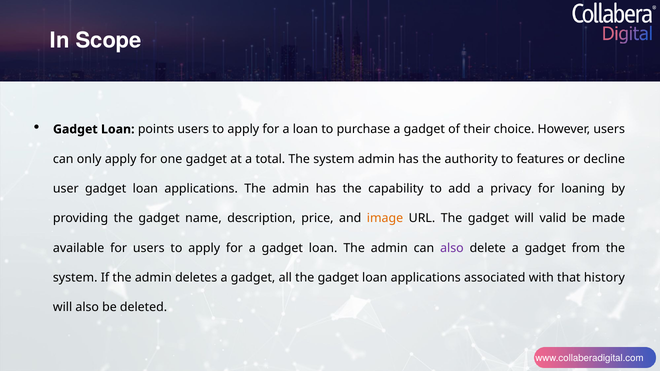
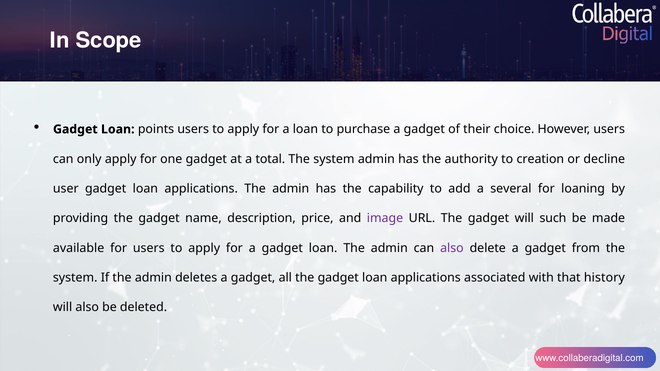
features: features -> creation
privacy: privacy -> several
image colour: orange -> purple
valid: valid -> such
